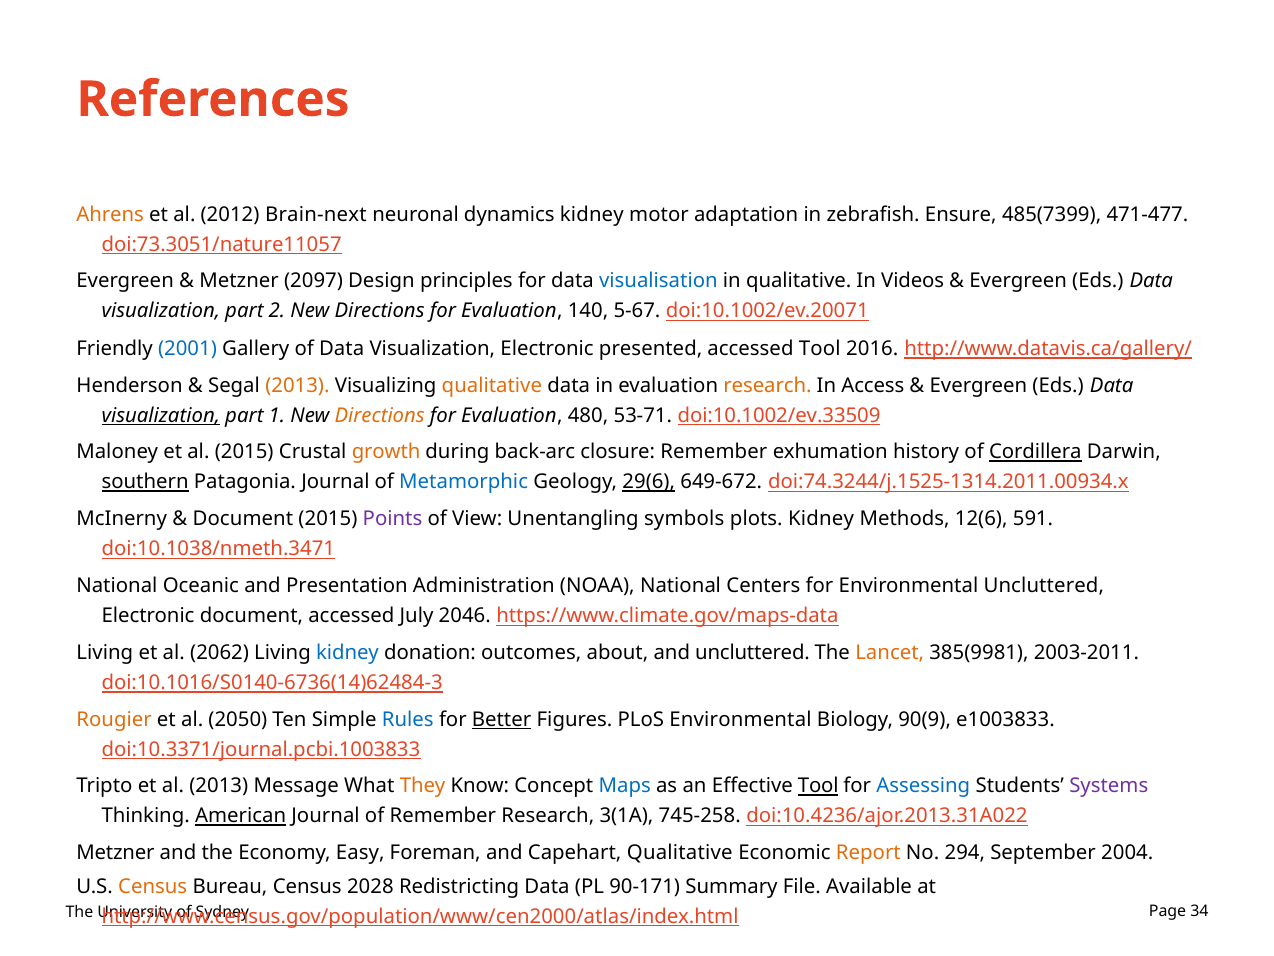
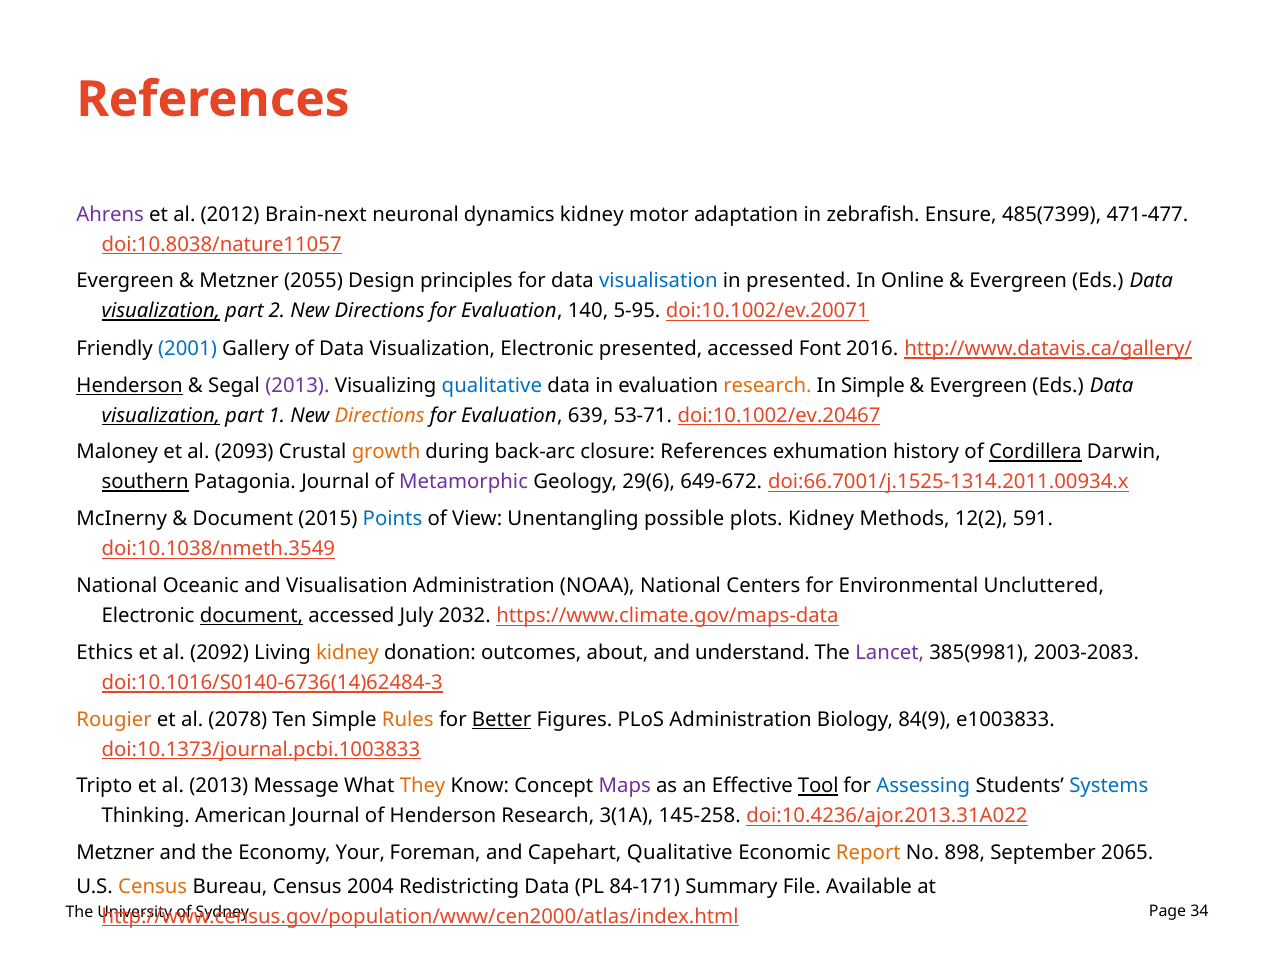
Ahrens colour: orange -> purple
doi:73.3051/nature11057: doi:73.3051/nature11057 -> doi:10.8038/nature11057
2097: 2097 -> 2055
in qualitative: qualitative -> presented
Videos: Videos -> Online
visualization at (161, 311) underline: none -> present
5-67: 5-67 -> 5-95
accessed Tool: Tool -> Font
Henderson at (130, 385) underline: none -> present
2013 at (297, 385) colour: orange -> purple
qualitative at (492, 385) colour: orange -> blue
In Access: Access -> Simple
480: 480 -> 639
doi:10.1002/ev.33509: doi:10.1002/ev.33509 -> doi:10.1002/ev.20467
al 2015: 2015 -> 2093
closure Remember: Remember -> References
Metamorphic colour: blue -> purple
29(6 underline: present -> none
doi:74.3244/j.1525-1314.2011.00934.x: doi:74.3244/j.1525-1314.2011.00934.x -> doi:66.7001/j.1525-1314.2011.00934.x
Points colour: purple -> blue
symbols: symbols -> possible
12(6: 12(6 -> 12(2
doi:10.1038/nmeth.3471: doi:10.1038/nmeth.3471 -> doi:10.1038/nmeth.3549
and Presentation: Presentation -> Visualisation
document at (251, 615) underline: none -> present
2046: 2046 -> 2032
Living at (105, 652): Living -> Ethics
2062: 2062 -> 2092
kidney at (347, 652) colour: blue -> orange
and uncluttered: uncluttered -> understand
Lancet colour: orange -> purple
2003-2011: 2003-2011 -> 2003-2083
2050: 2050 -> 2078
Rules colour: blue -> orange
PLoS Environmental: Environmental -> Administration
90(9: 90(9 -> 84(9
doi:10.3371/journal.pcbi.1003833: doi:10.3371/journal.pcbi.1003833 -> doi:10.1373/journal.pcbi.1003833
Maps colour: blue -> purple
Systems colour: purple -> blue
American underline: present -> none
of Remember: Remember -> Henderson
745-258: 745-258 -> 145-258
Easy: Easy -> Your
294: 294 -> 898
2004: 2004 -> 2065
2028: 2028 -> 2004
90-171: 90-171 -> 84-171
